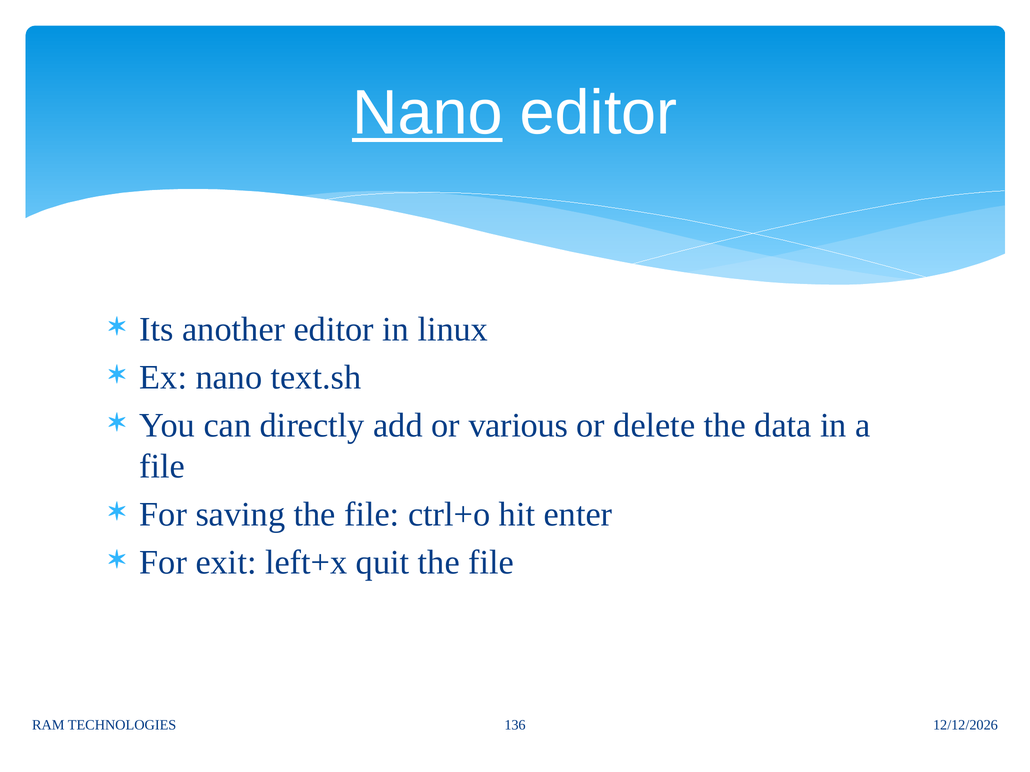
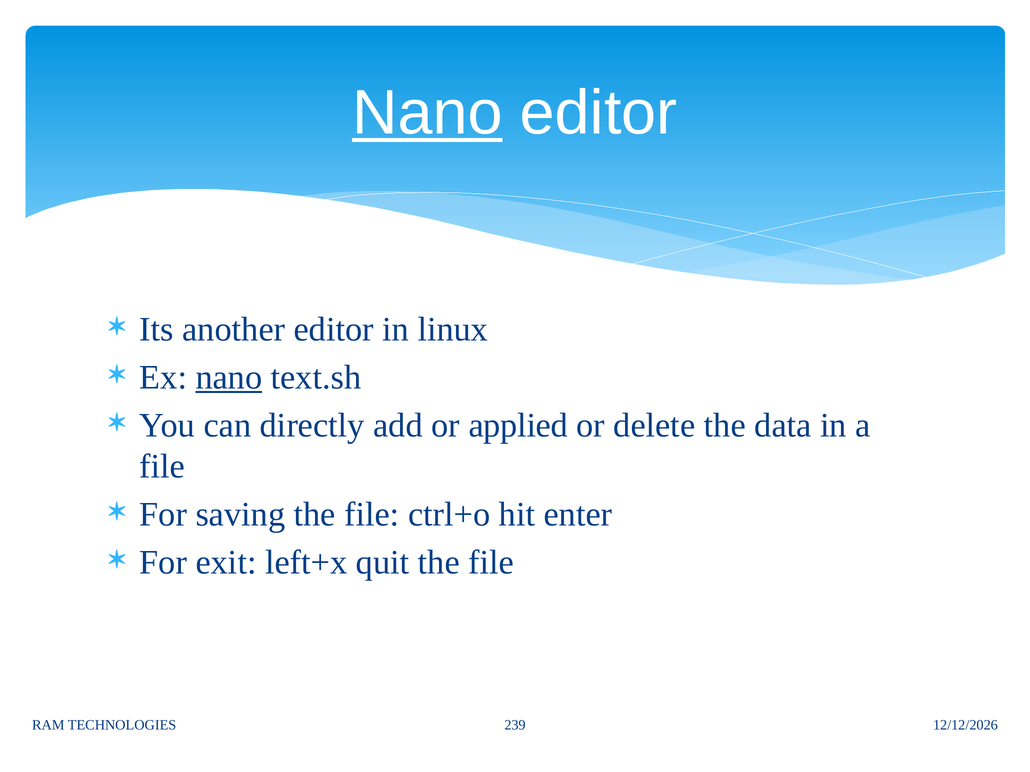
nano at (229, 378) underline: none -> present
various: various -> applied
136: 136 -> 239
